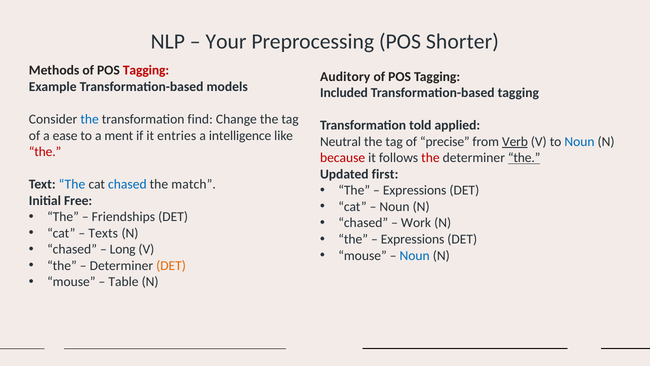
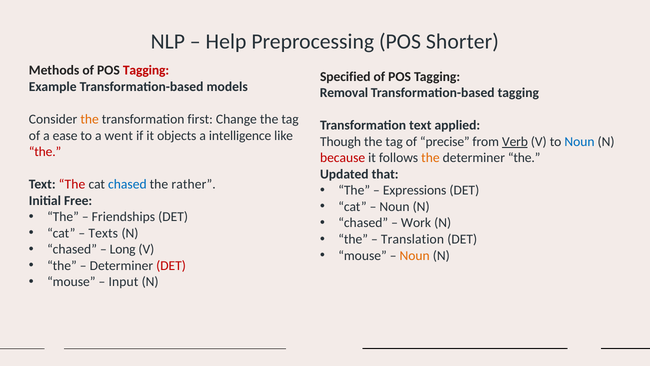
Your: Your -> Help
Auditory: Auditory -> Specified
Included: Included -> Removal
the at (90, 119) colour: blue -> orange
find: find -> first
Transformation told: told -> text
ment: ment -> went
entries: entries -> objects
Neutral: Neutral -> Though
the at (430, 158) colour: red -> orange
the at (524, 158) underline: present -> none
first: first -> that
The at (72, 184) colour: blue -> red
match: match -> rather
Expressions at (413, 239): Expressions -> Translation
Noun at (415, 255) colour: blue -> orange
DET at (171, 265) colour: orange -> red
Table: Table -> Input
